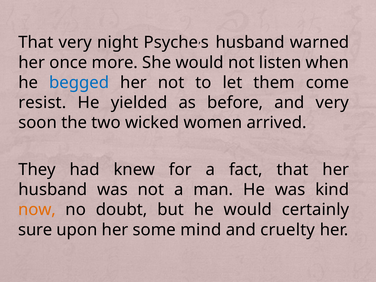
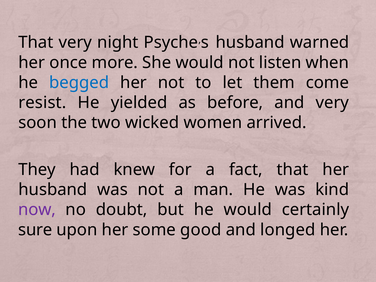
now colour: orange -> purple
mind: mind -> good
cruelty: cruelty -> longed
